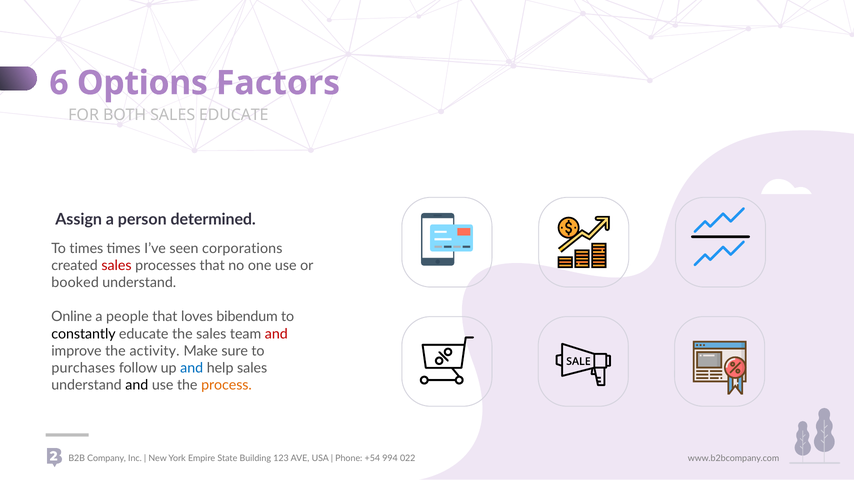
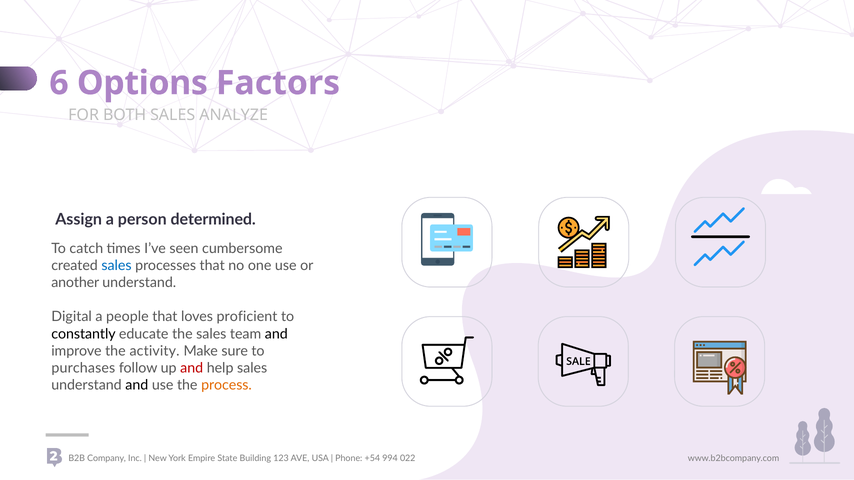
SALES EDUCATE: EDUCATE -> ANALYZE
To times: times -> catch
corporations: corporations -> cumbersome
sales at (116, 266) colour: red -> blue
booked: booked -> another
Online: Online -> Digital
bibendum: bibendum -> proficient
and at (276, 334) colour: red -> black
and at (192, 368) colour: blue -> red
